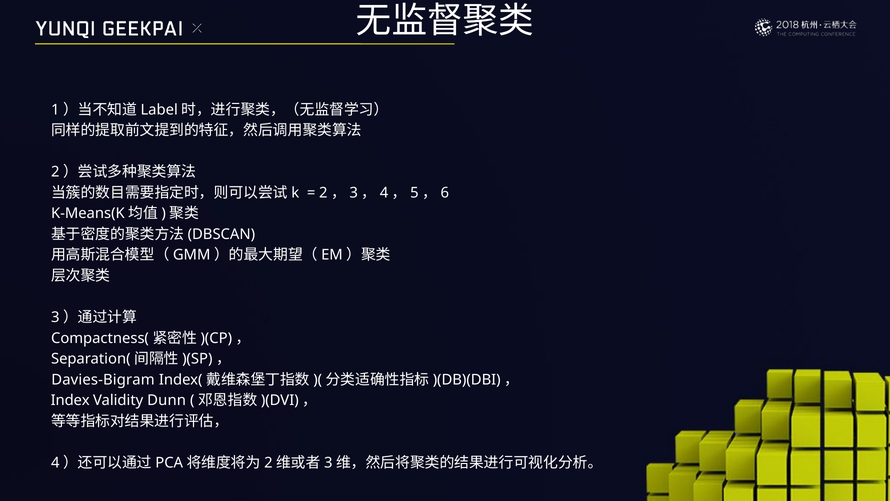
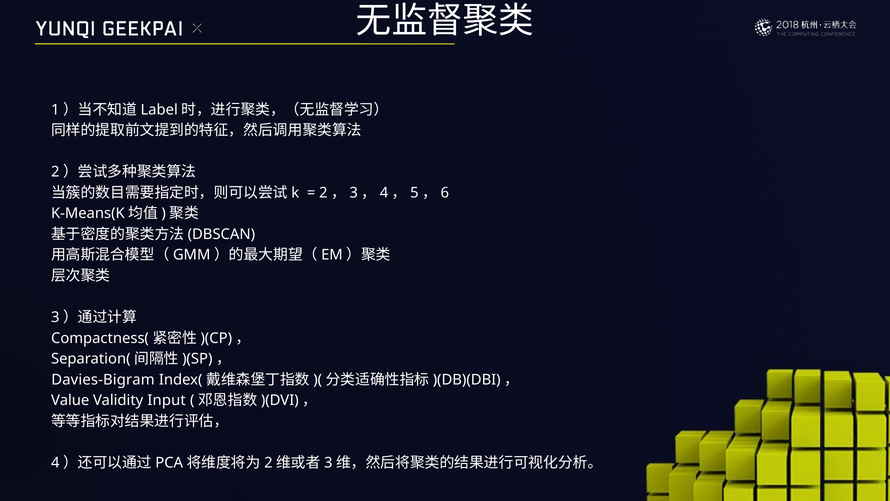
Index: Index -> Value
Dunn: Dunn -> Input
